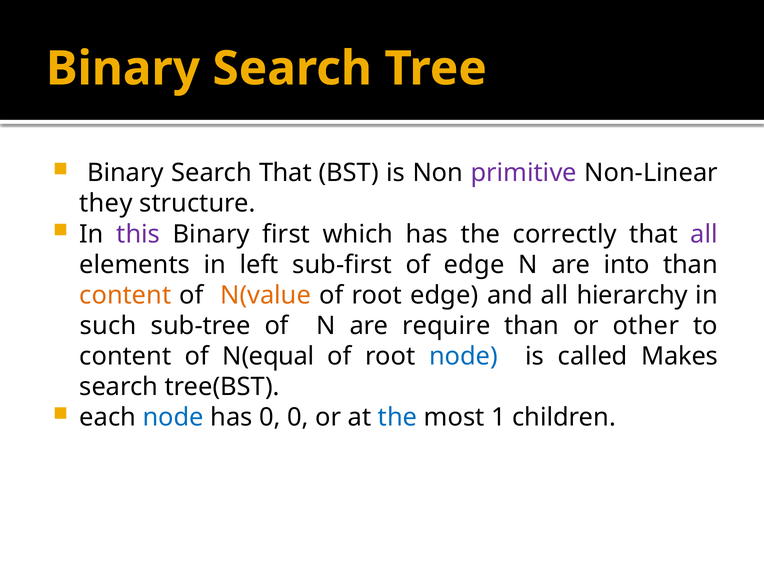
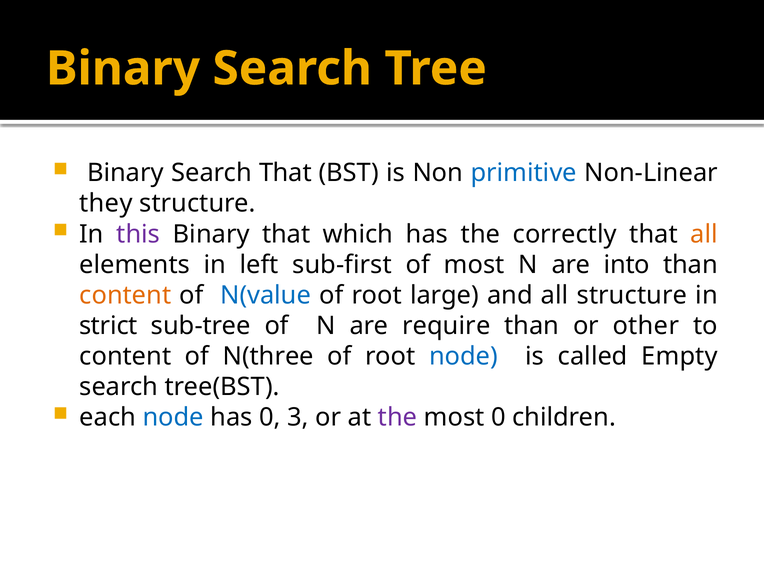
primitive colour: purple -> blue
Binary first: first -> that
all at (704, 234) colour: purple -> orange
of edge: edge -> most
N(value colour: orange -> blue
root edge: edge -> large
all hierarchy: hierarchy -> structure
such: such -> strict
N(equal: N(equal -> N(three
Makes: Makes -> Empty
0 0: 0 -> 3
the at (398, 418) colour: blue -> purple
most 1: 1 -> 0
